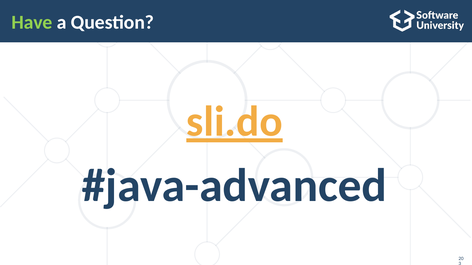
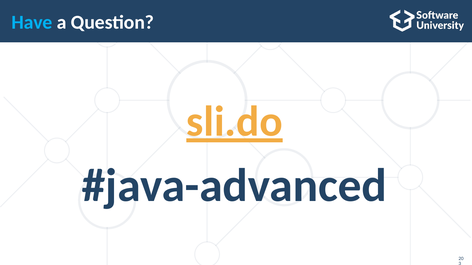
Have colour: light green -> light blue
